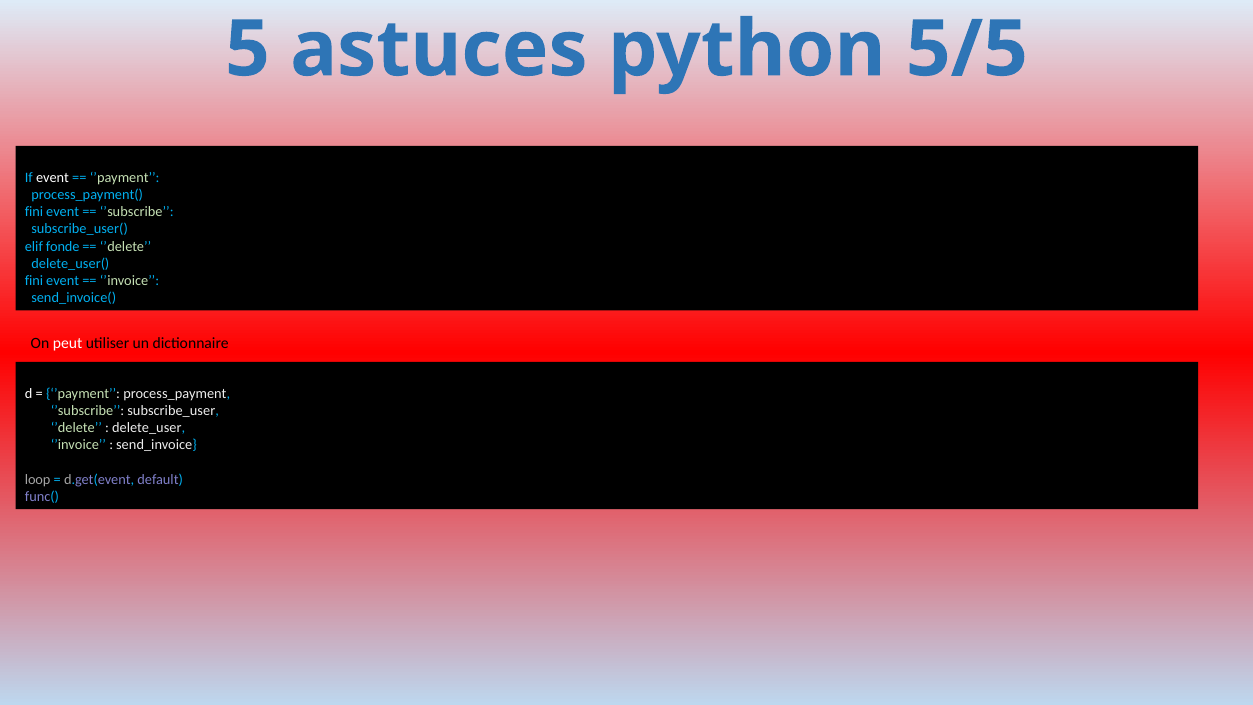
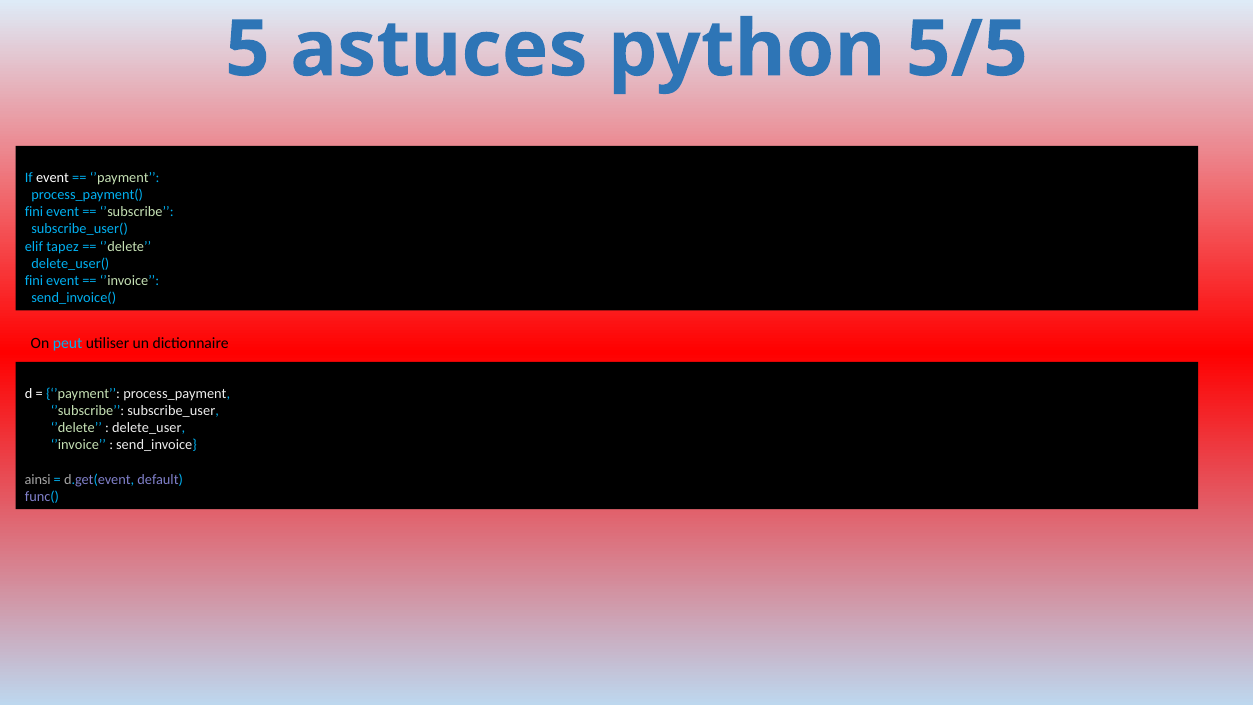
fonde: fonde -> tapez
peut colour: white -> light blue
loop: loop -> ainsi
